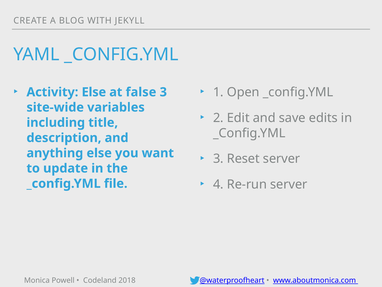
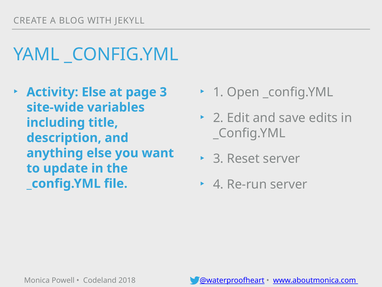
false: false -> page
